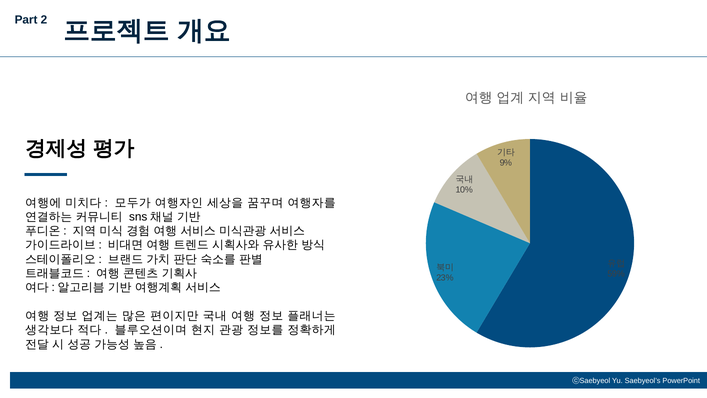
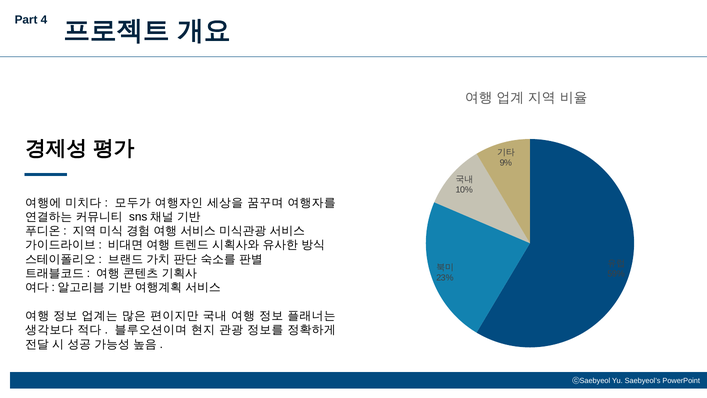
2: 2 -> 4
